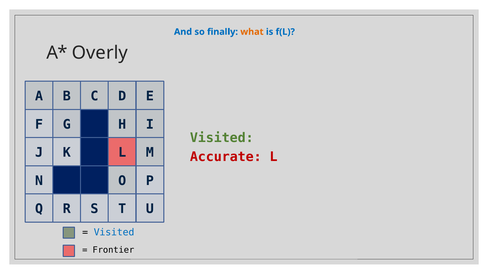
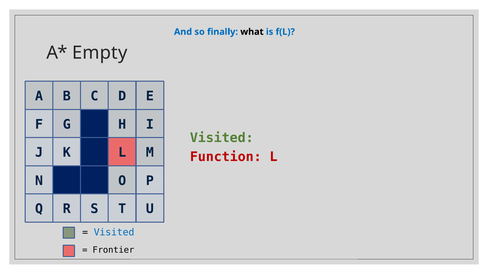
what colour: orange -> black
Overly: Overly -> Empty
Accurate: Accurate -> Function
